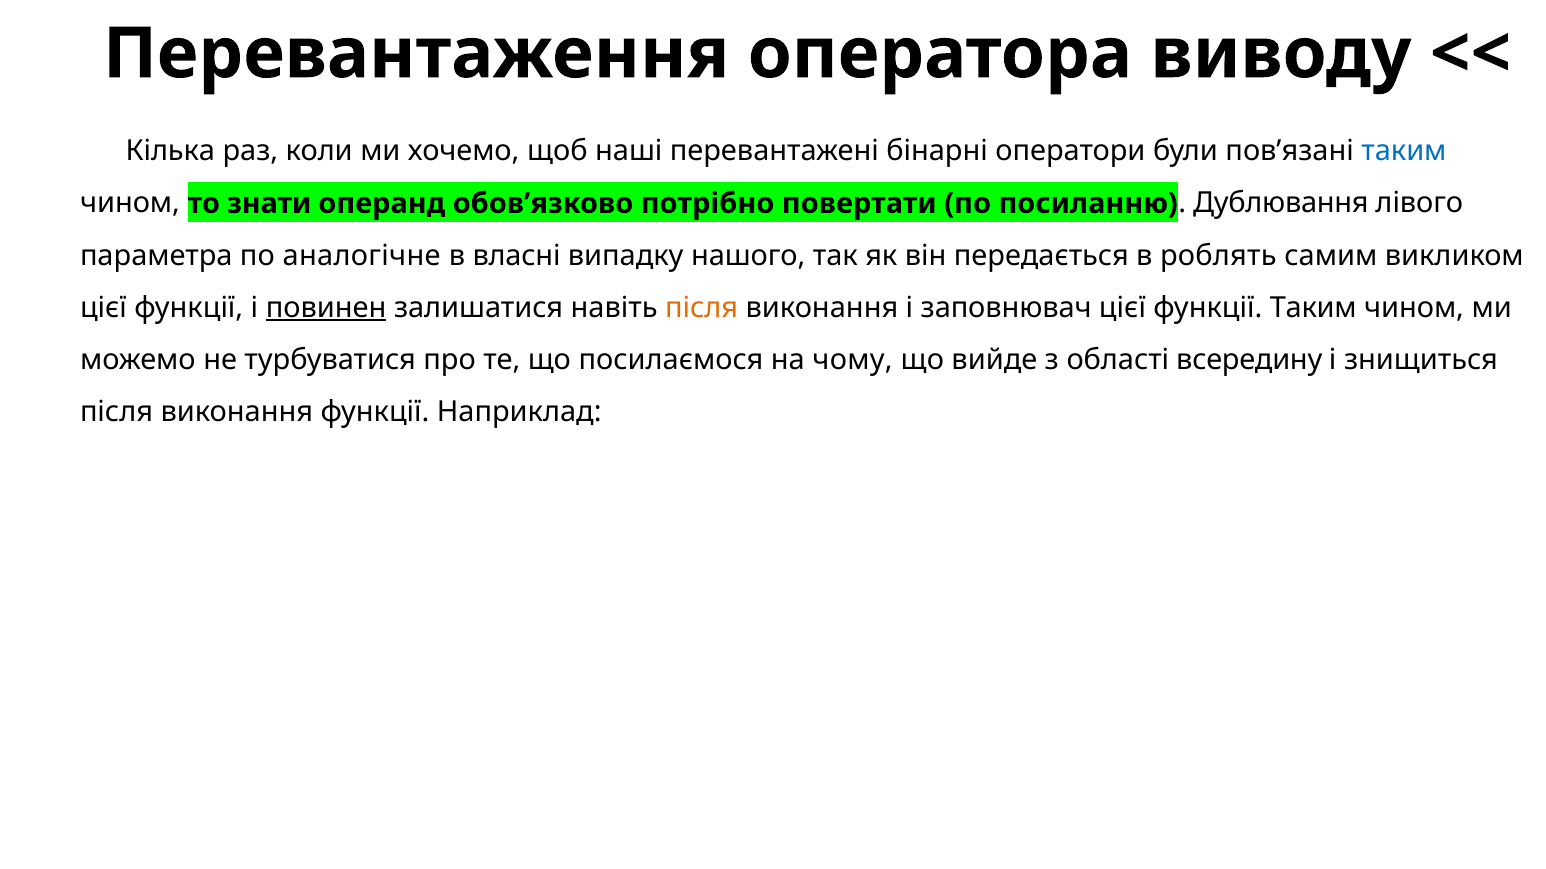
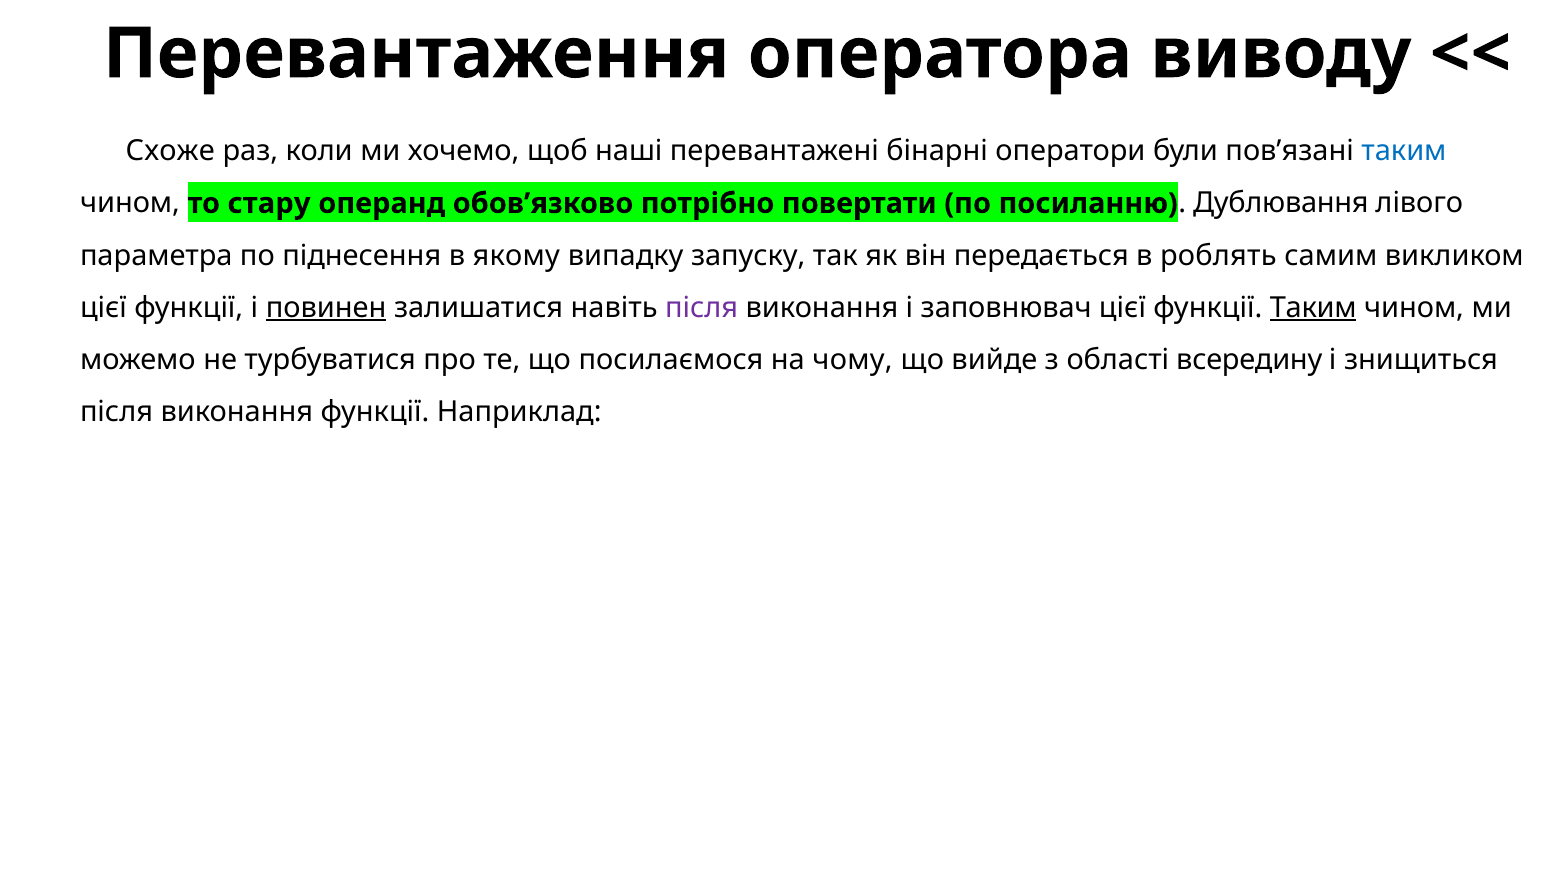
Кілька: Кілька -> Схоже
знати: знати -> стару
аналогічне: аналогічне -> піднесення
власні: власні -> якому
нашого: нашого -> запуску
після at (702, 308) colour: orange -> purple
Таким at (1313, 308) underline: none -> present
